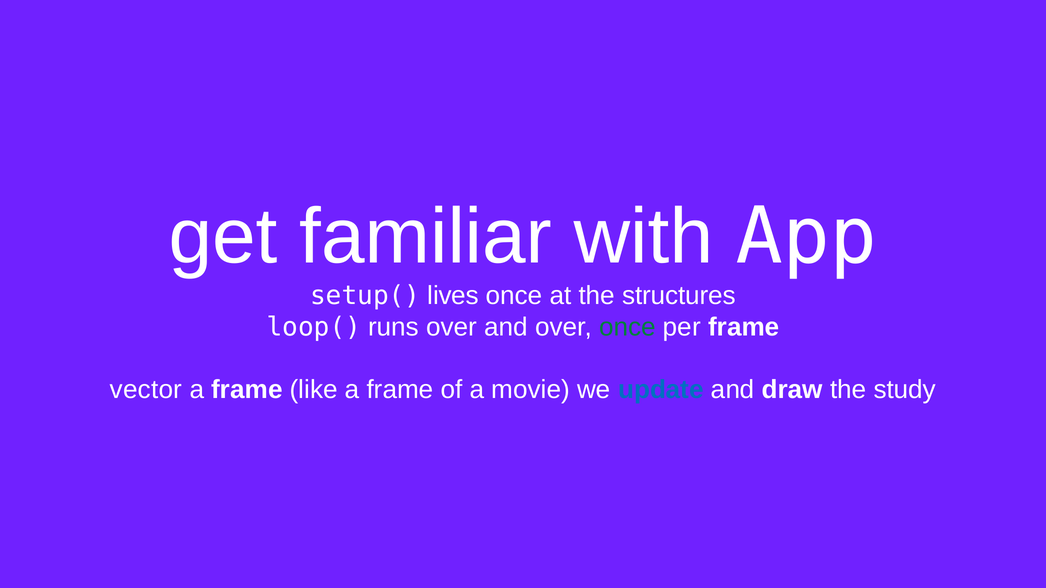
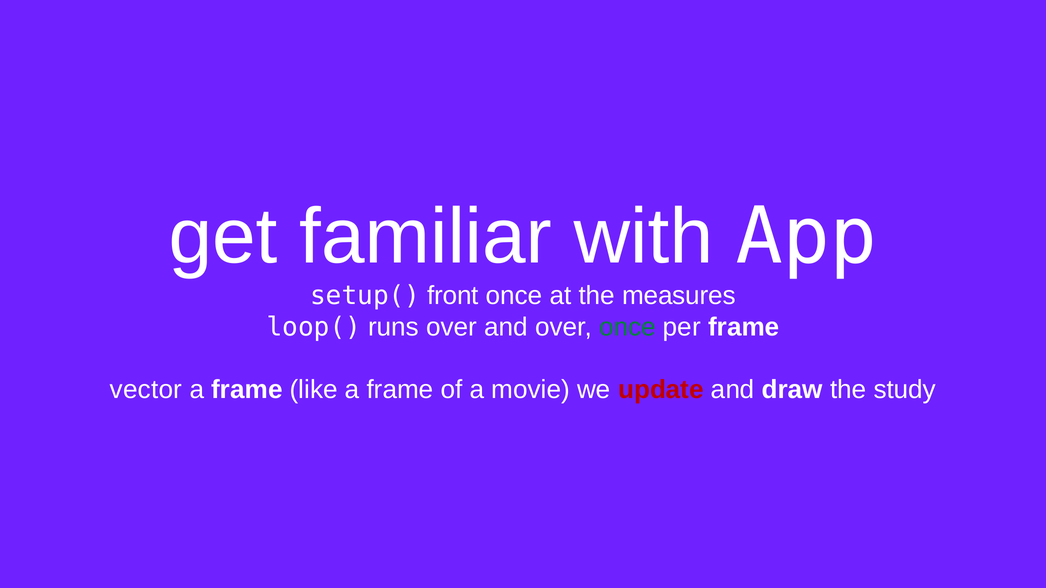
lives: lives -> front
structures: structures -> measures
update colour: blue -> red
